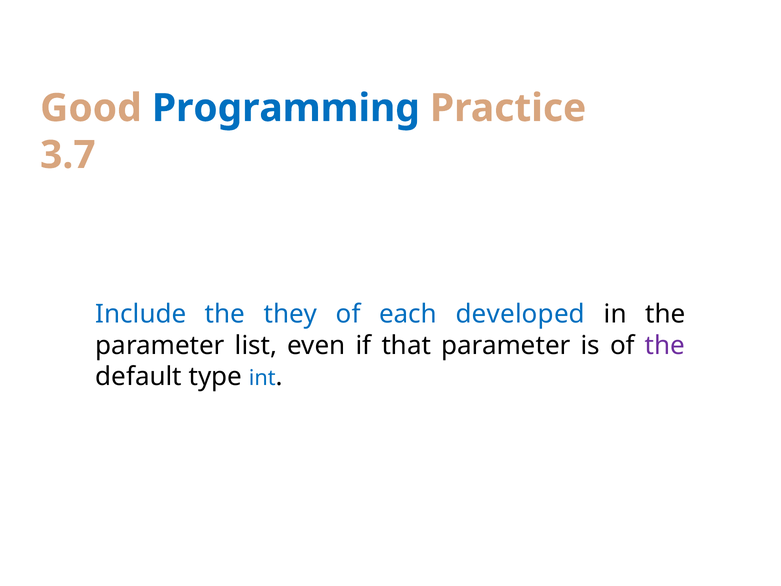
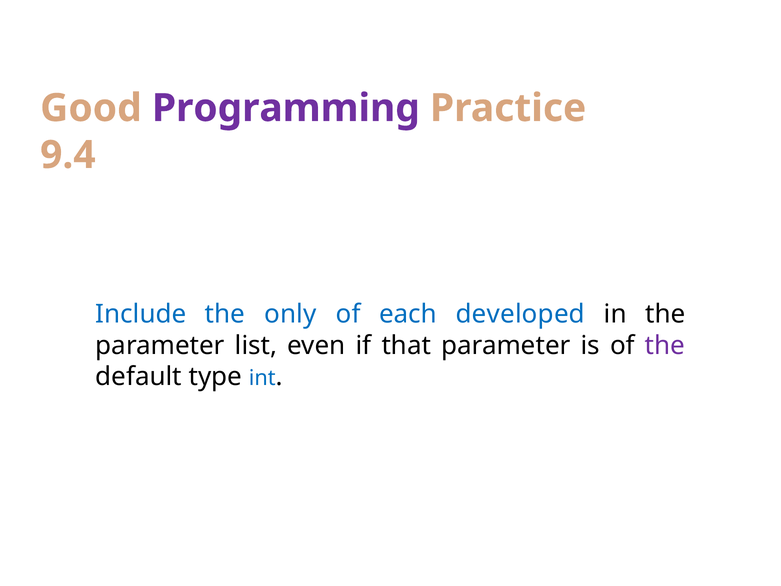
Programming colour: blue -> purple
3.7: 3.7 -> 9.4
they: they -> only
